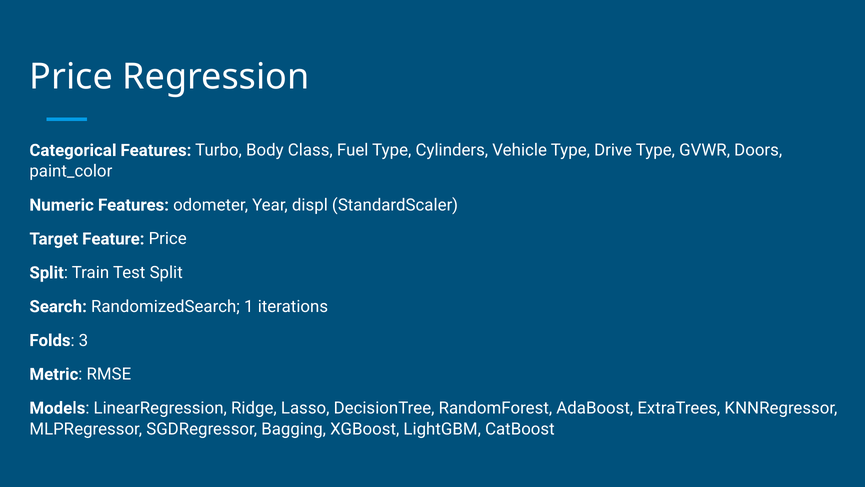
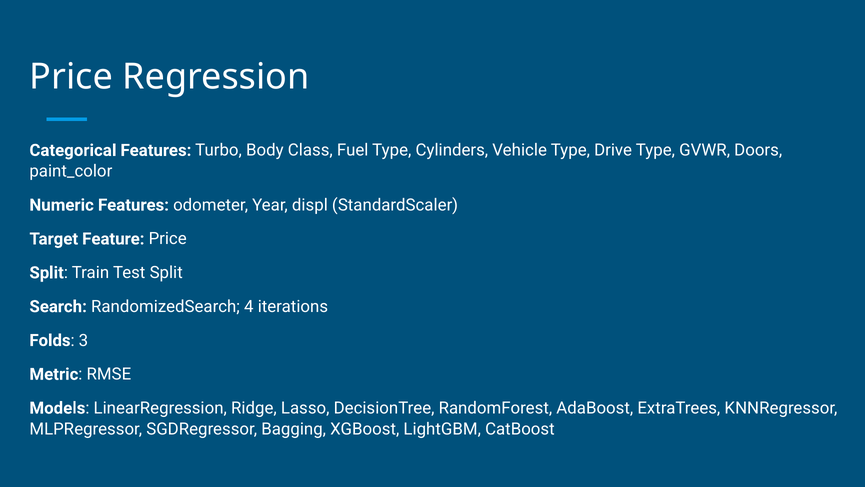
1: 1 -> 4
